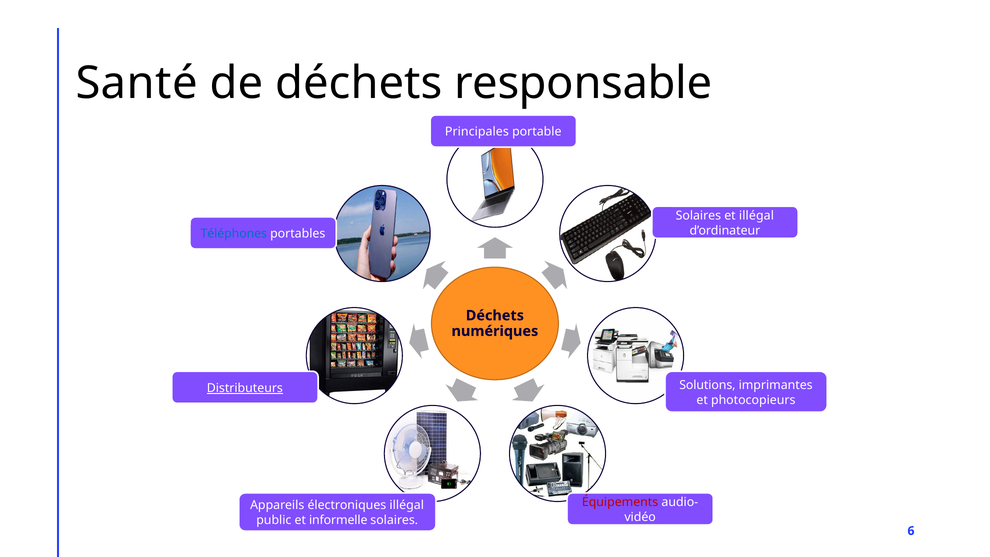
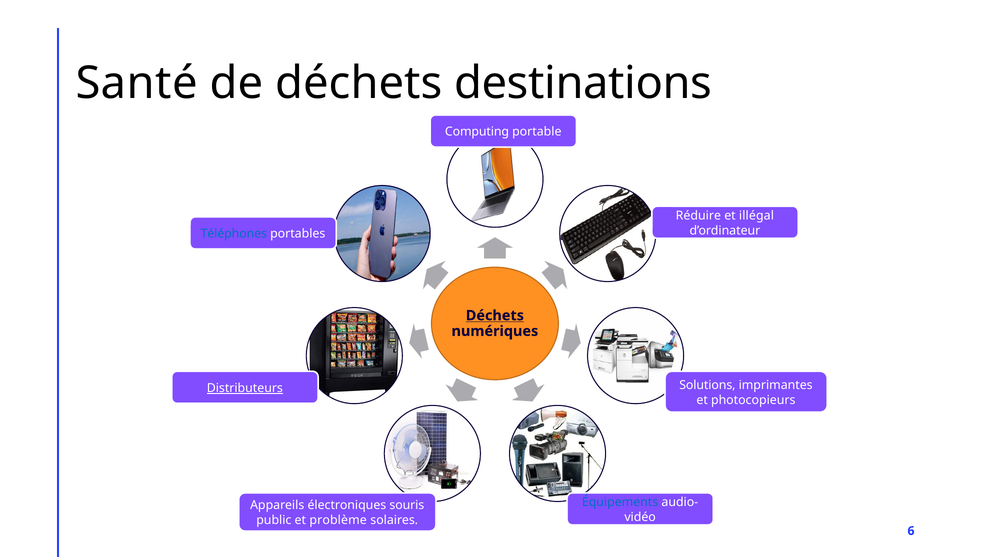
responsable: responsable -> destinations
Principales: Principales -> Computing
Solaires at (698, 216): Solaires -> Réduire
Déchets at (495, 315) underline: none -> present
Équipements colour: red -> blue
électroniques illégal: illégal -> souris
informelle: informelle -> problème
